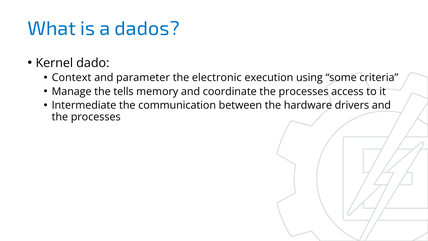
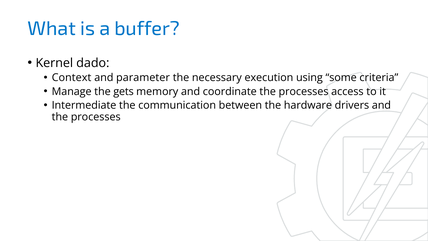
dados: dados -> buffer
electronic: electronic -> necessary
tells: tells -> gets
